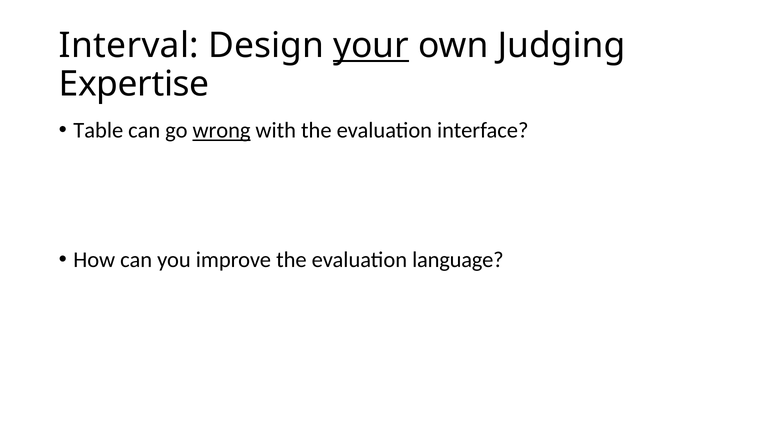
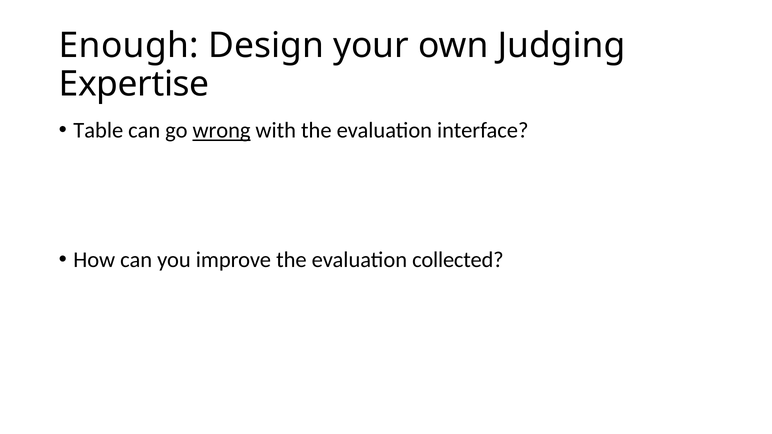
Interval: Interval -> Enough
your underline: present -> none
language: language -> collected
